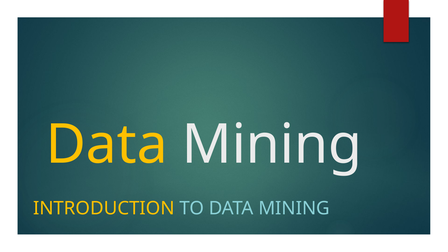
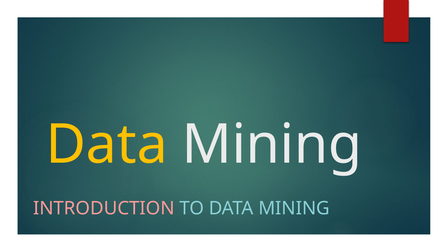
INTRODUCTION colour: yellow -> pink
